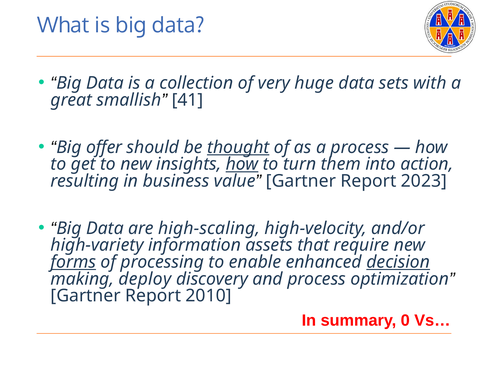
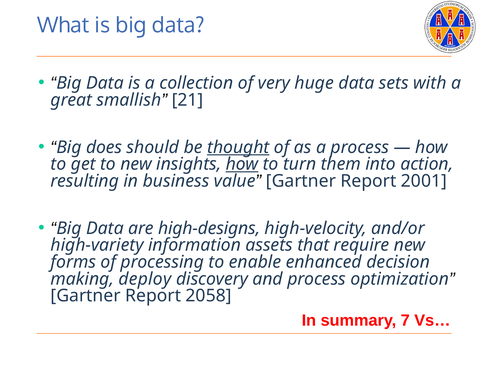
41: 41 -> 21
offer: offer -> does
2023: 2023 -> 2001
high-scaling: high-scaling -> high-designs
forms underline: present -> none
decision underline: present -> none
2010: 2010 -> 2058
0: 0 -> 7
